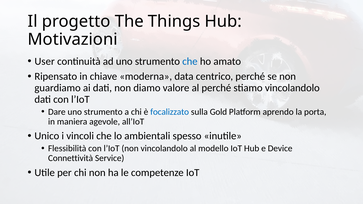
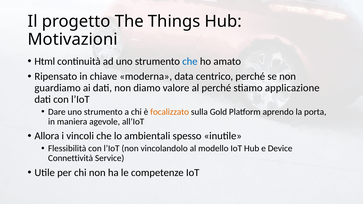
User: User -> Html
stiamo vincolandolo: vincolandolo -> applicazione
focalizzato colour: blue -> orange
Unico: Unico -> Allora
